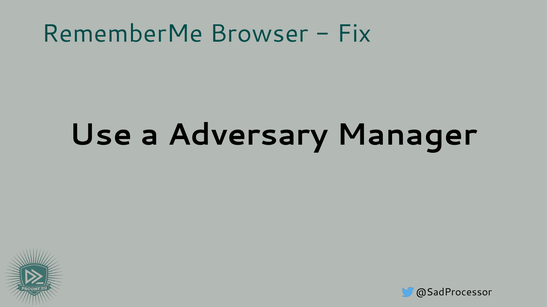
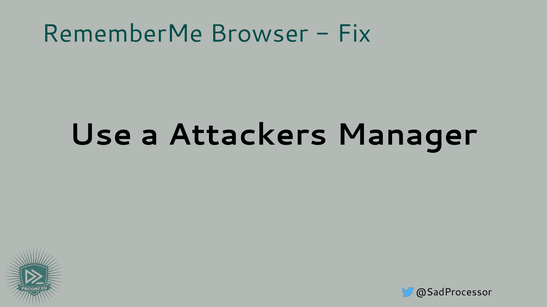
Adversary: Adversary -> Attackers
